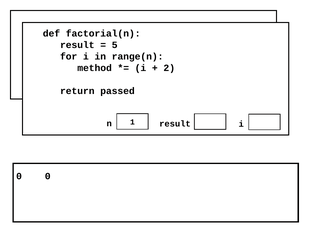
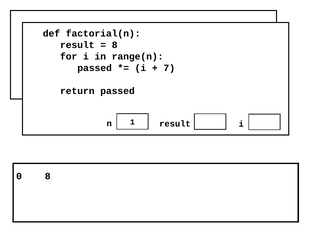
5 at (115, 45): 5 -> 8
method at (95, 68): method -> passed
2: 2 -> 7
0 0: 0 -> 8
